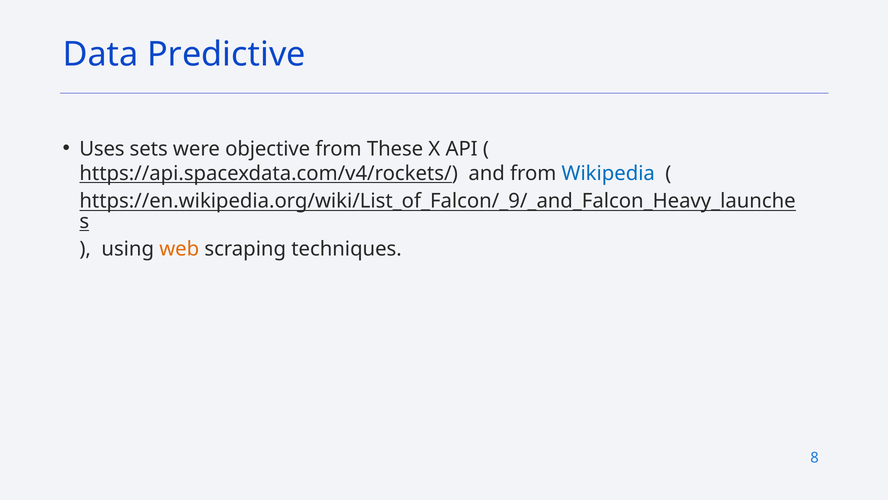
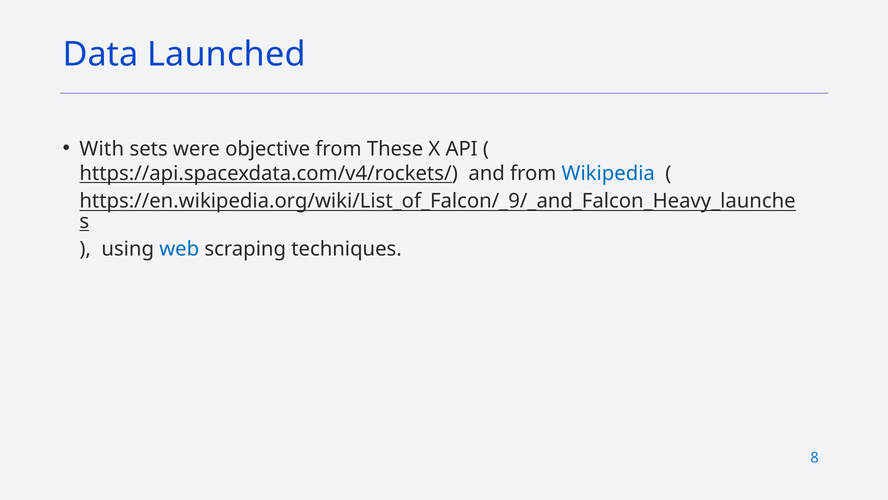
Predictive: Predictive -> Launched
Uses: Uses -> With
web colour: orange -> blue
